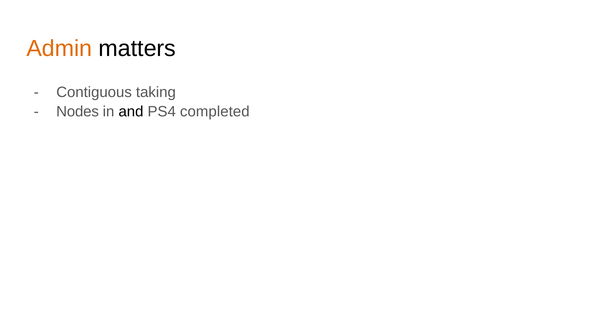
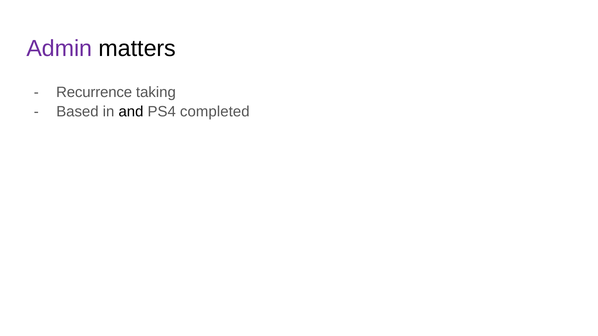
Admin colour: orange -> purple
Contiguous: Contiguous -> Recurrence
Nodes: Nodes -> Based
